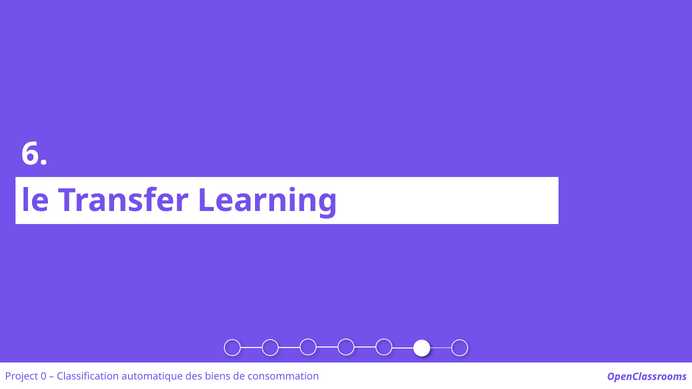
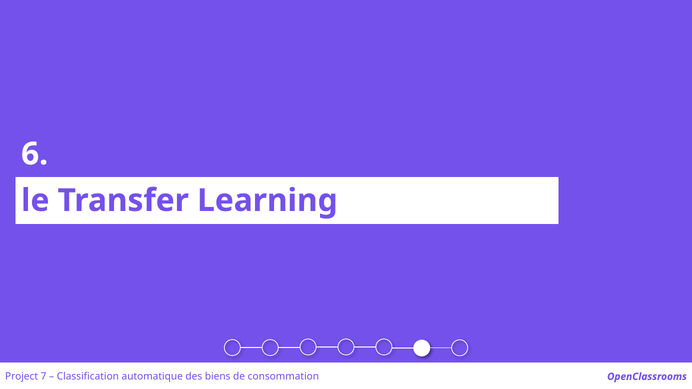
0: 0 -> 7
